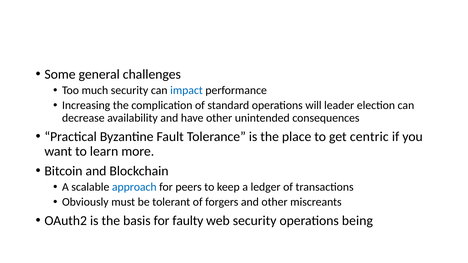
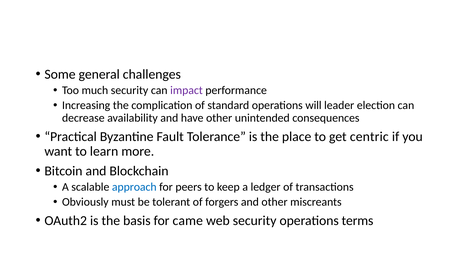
impact colour: blue -> purple
faulty: faulty -> came
being: being -> terms
